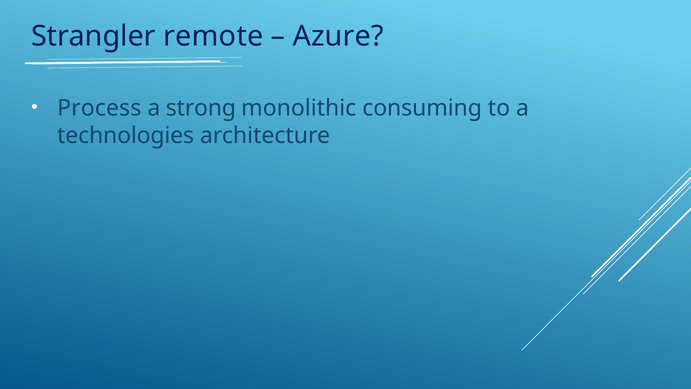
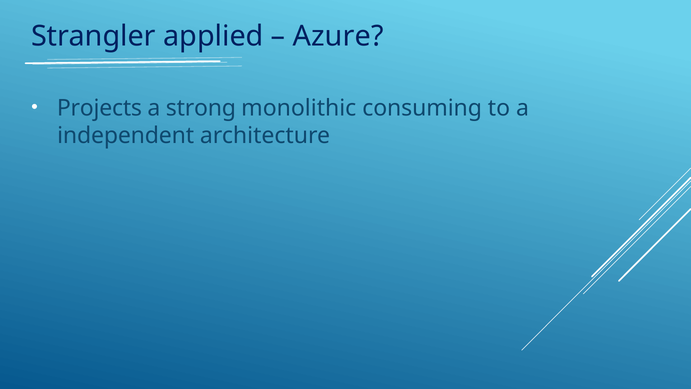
remote: remote -> applied
Process: Process -> Projects
technologies: technologies -> independent
